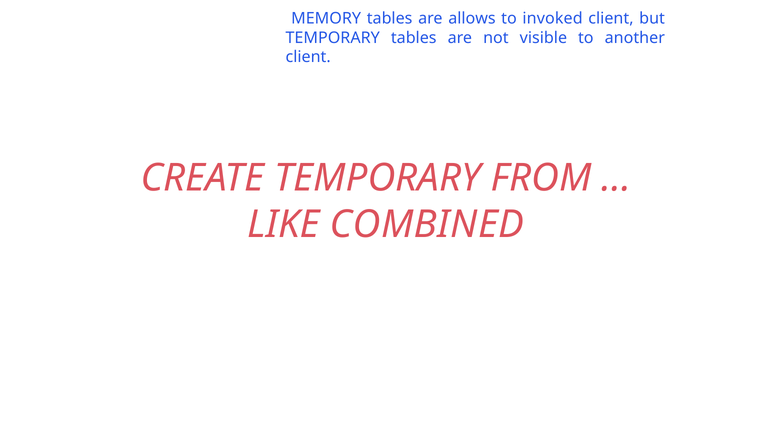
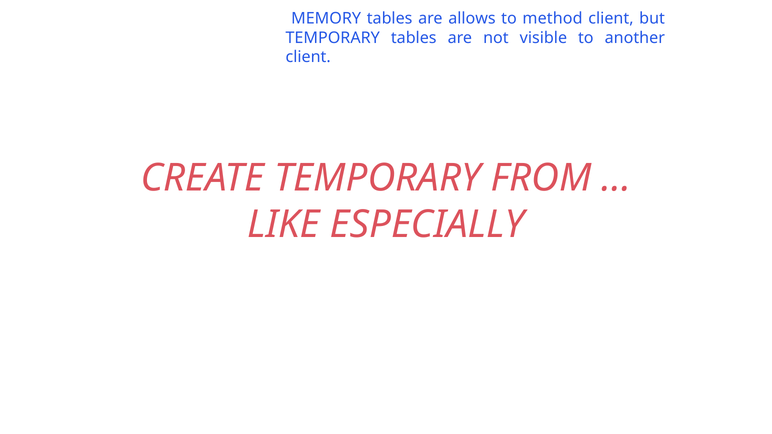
invoked: invoked -> method
COMBINED: COMBINED -> ESPECIALLY
